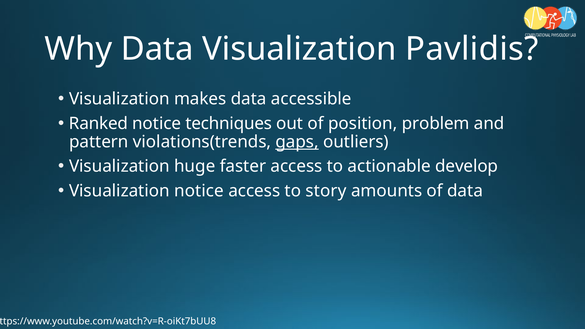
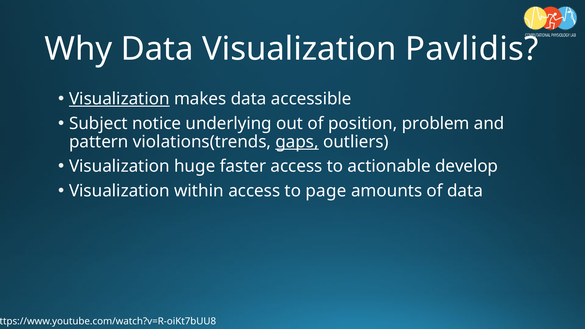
Visualization at (119, 99) underline: none -> present
Ranked: Ranked -> Subject
techniques: techniques -> underlying
Visualization notice: notice -> within
story: story -> page
